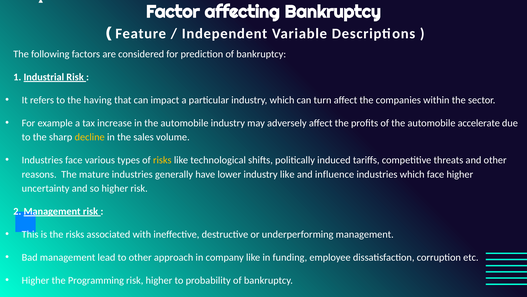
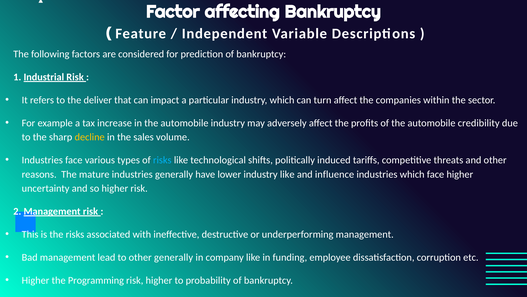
having: having -> deliver
accelerate: accelerate -> credibility
risks at (162, 160) colour: yellow -> light blue
other approach: approach -> generally
